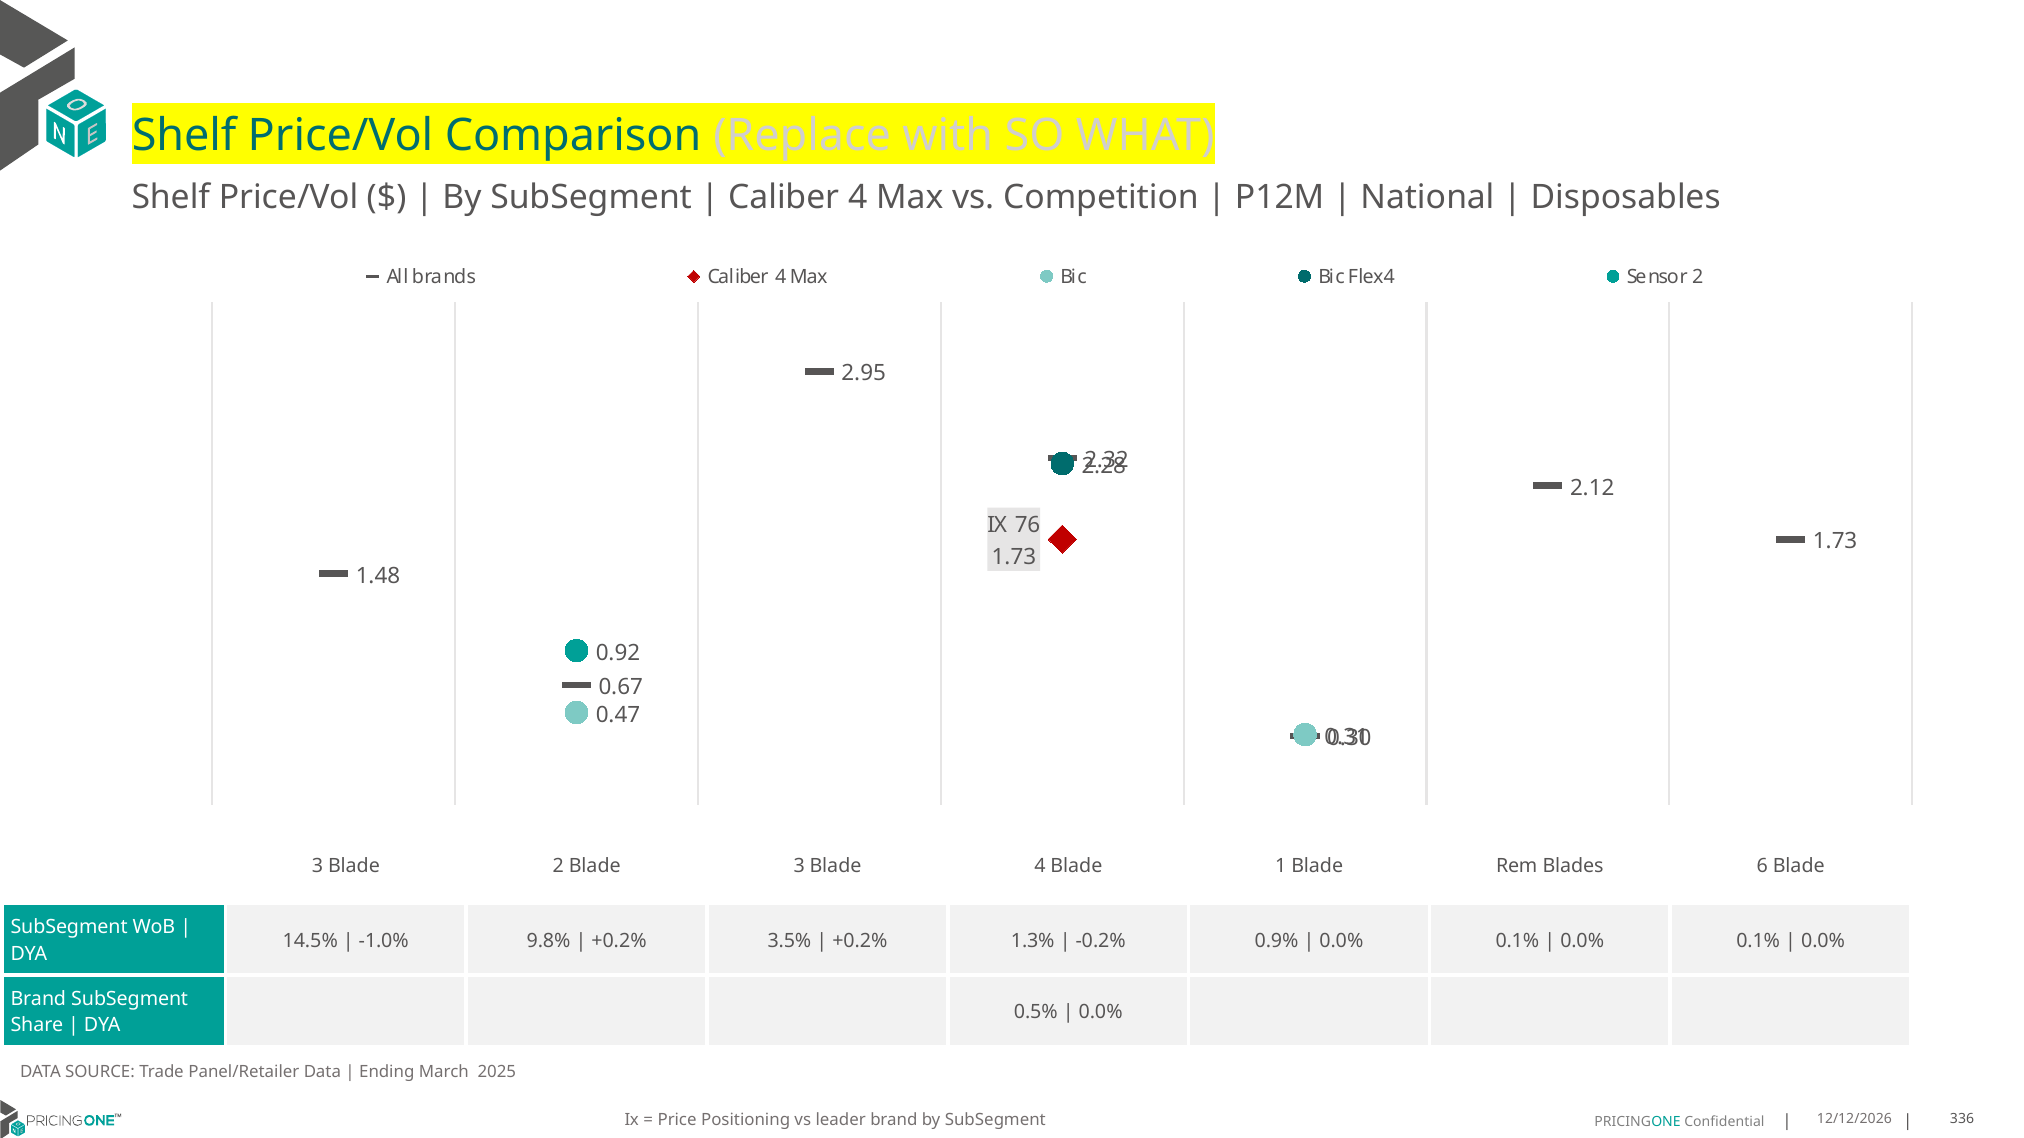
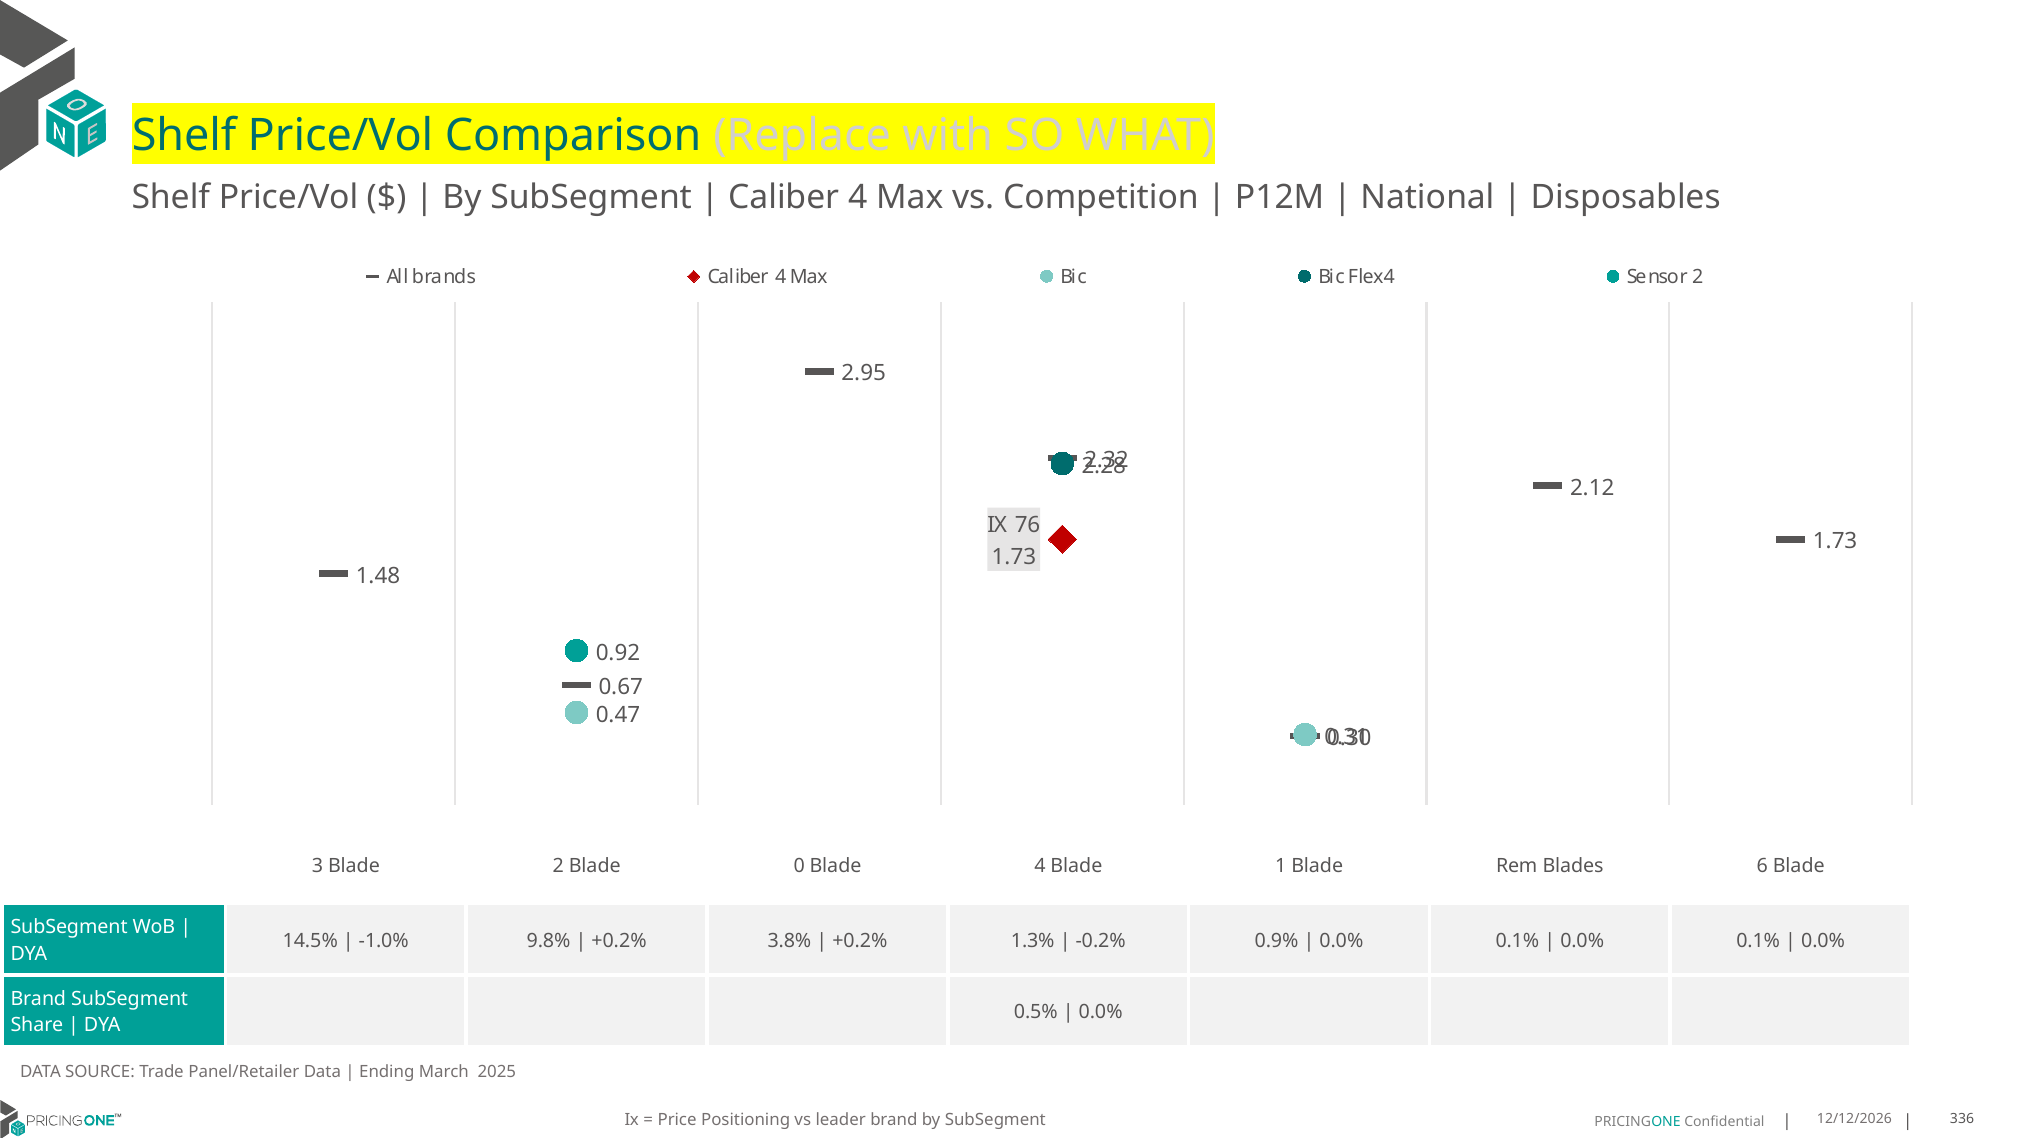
Blade 3: 3 -> 0
3.5%: 3.5% -> 3.8%
